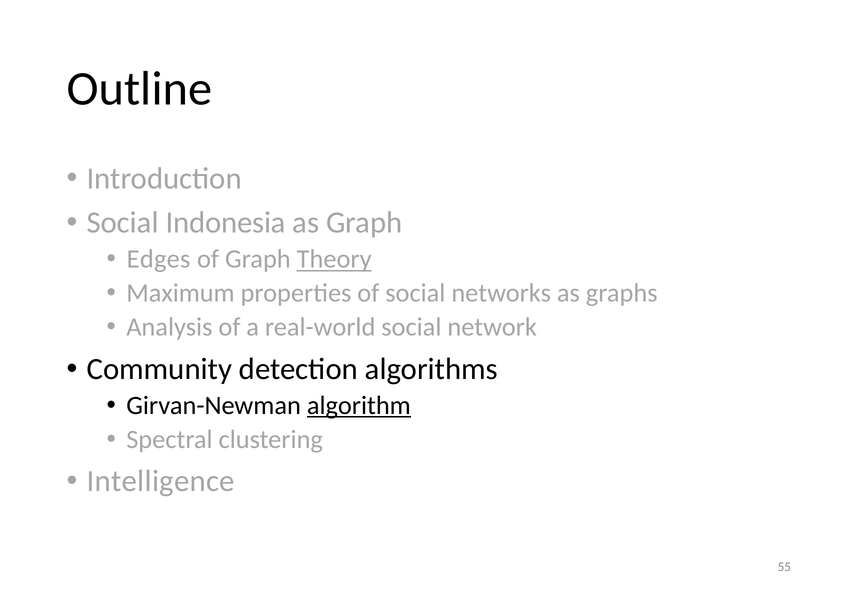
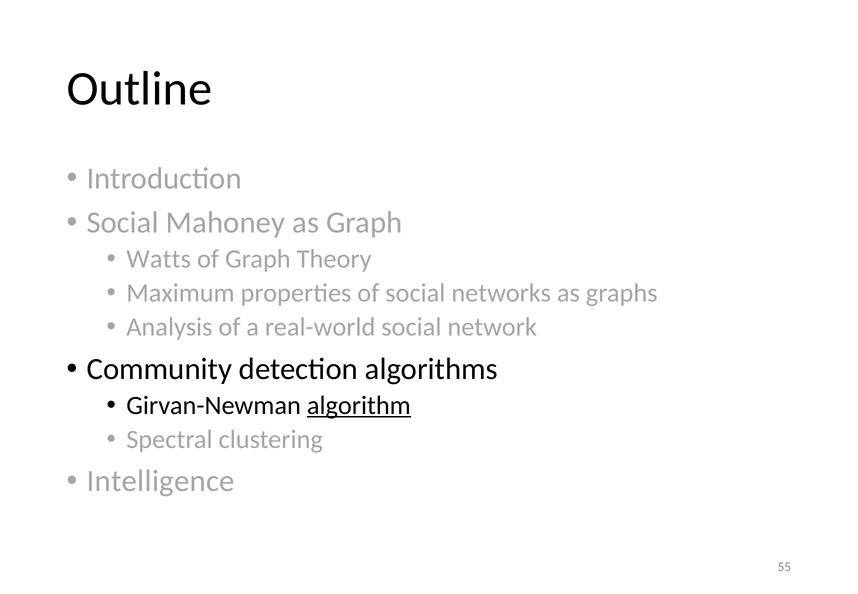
Indonesia: Indonesia -> Mahoney
Edges: Edges -> Watts
Theory underline: present -> none
